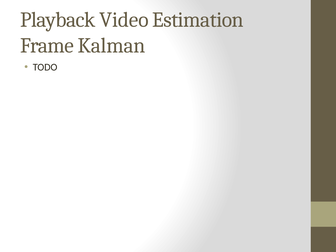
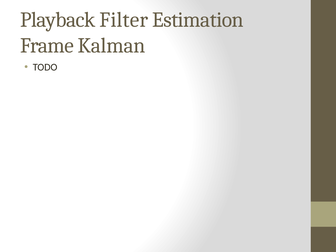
Video: Video -> Filter
